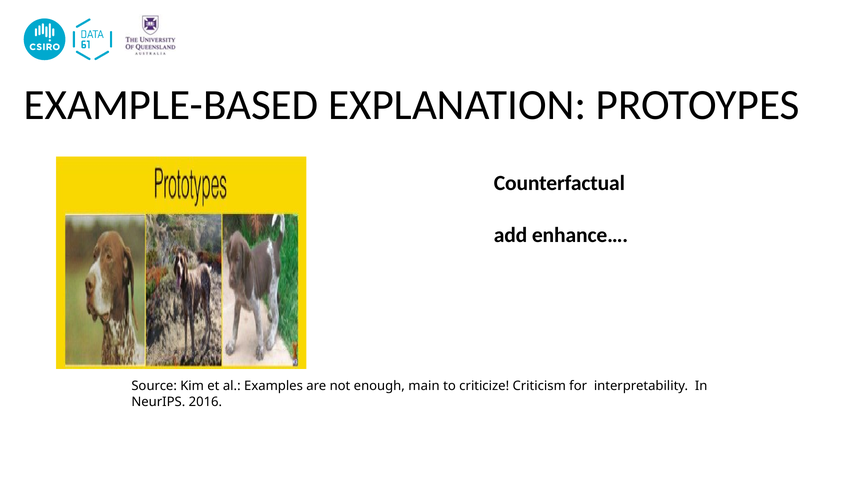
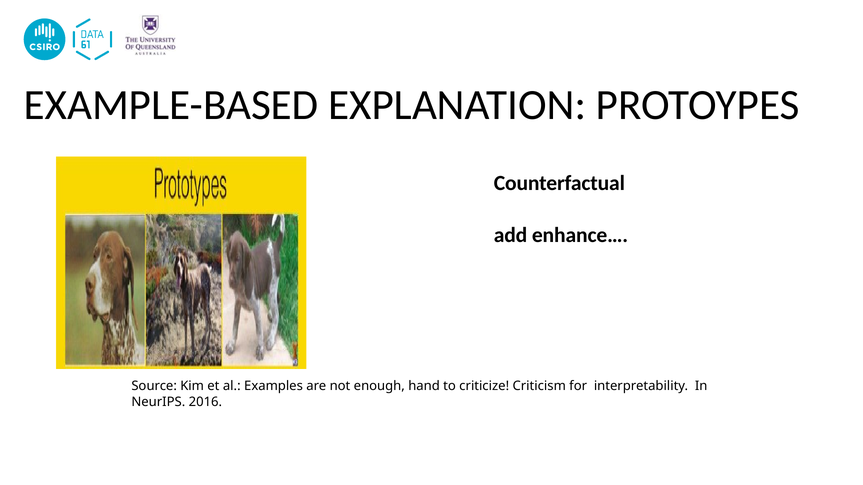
main: main -> hand
